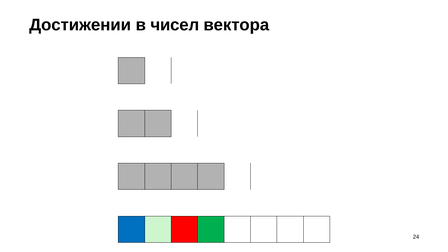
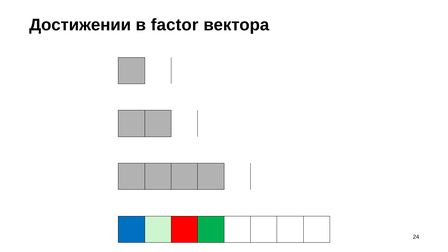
чисел: чисел -> factor
